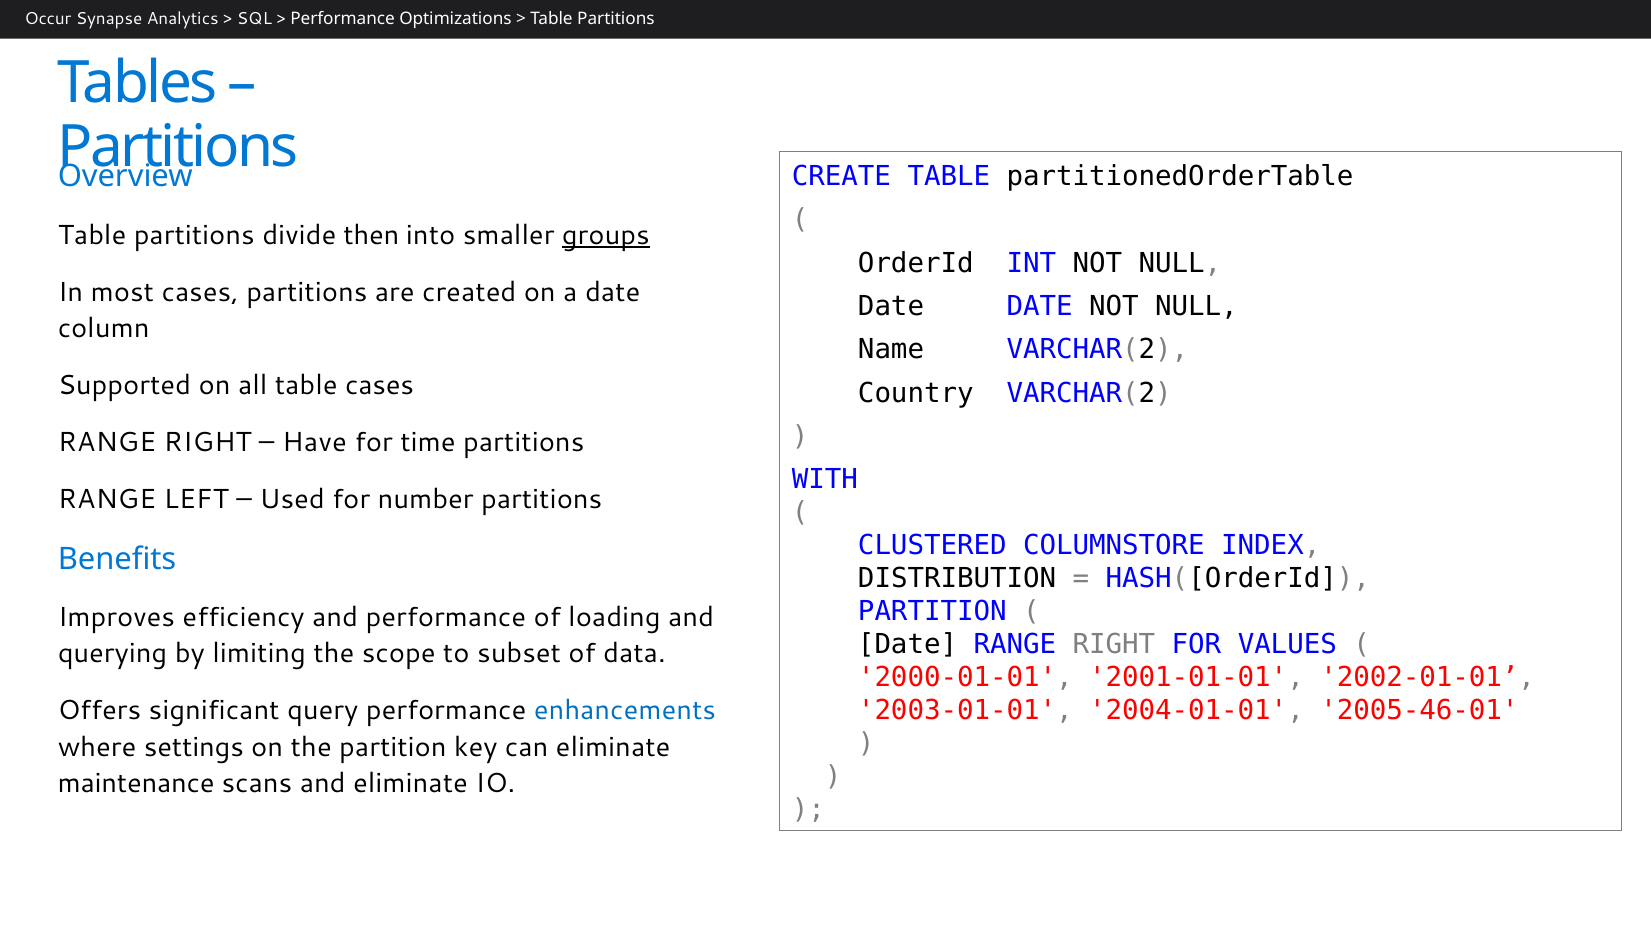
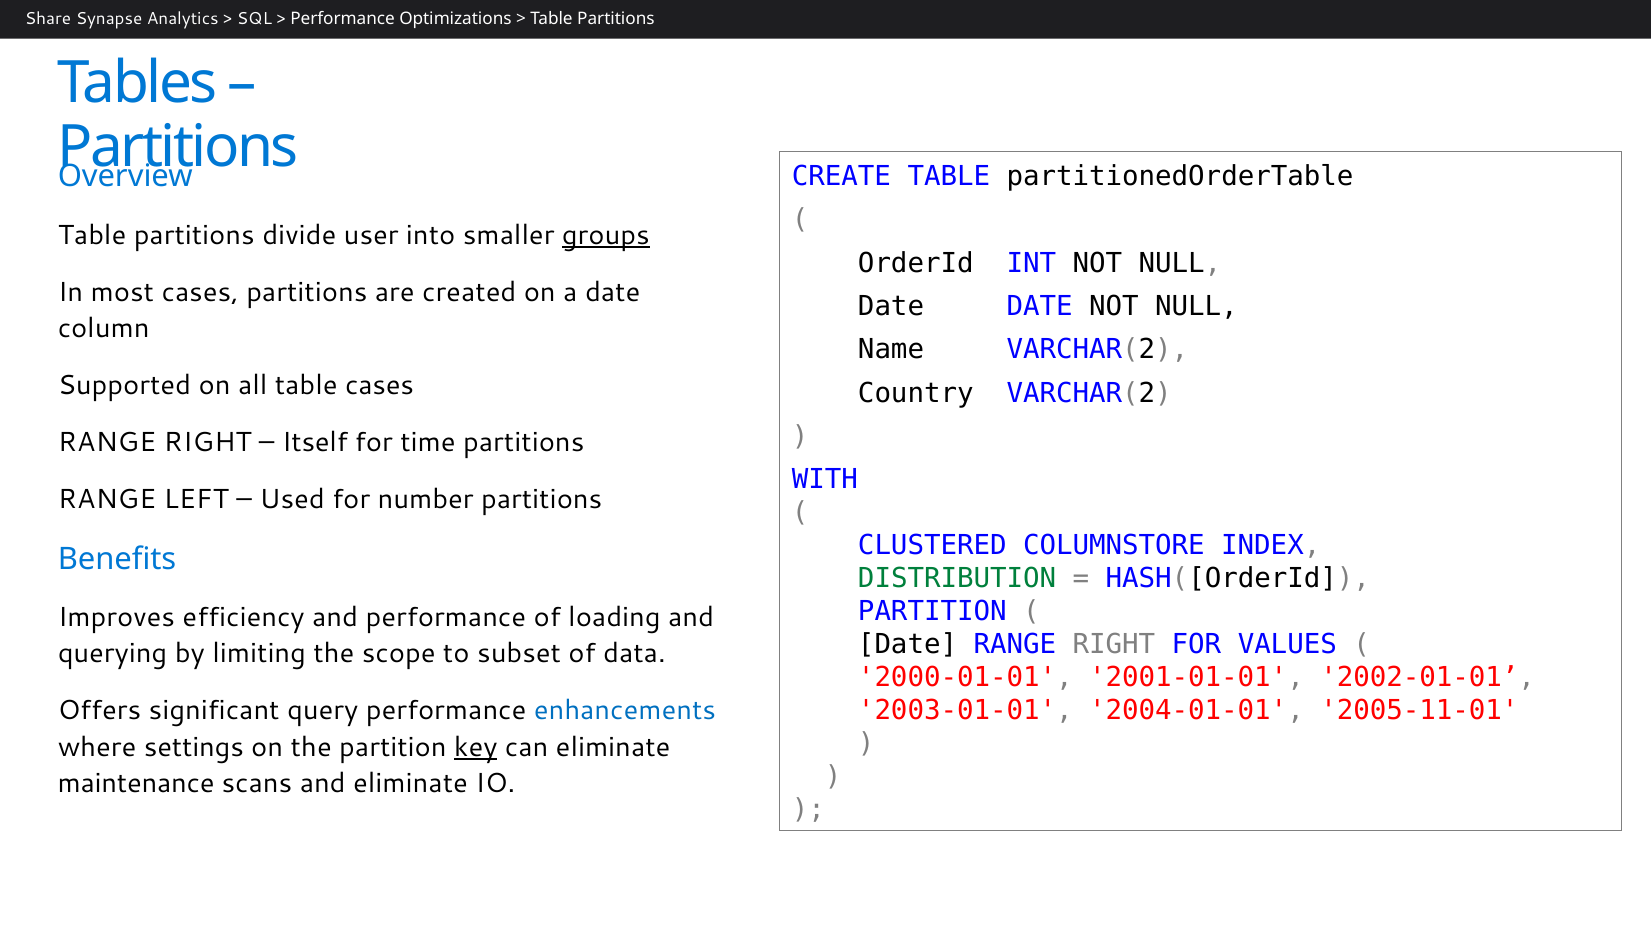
Occur: Occur -> Share
then: then -> user
Have: Have -> Itself
DISTRIBUTION colour: black -> green
2005-46-01: 2005-46-01 -> 2005-11-01
key underline: none -> present
